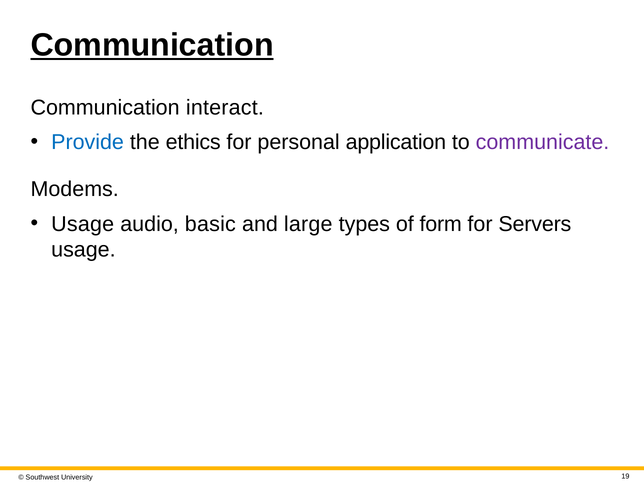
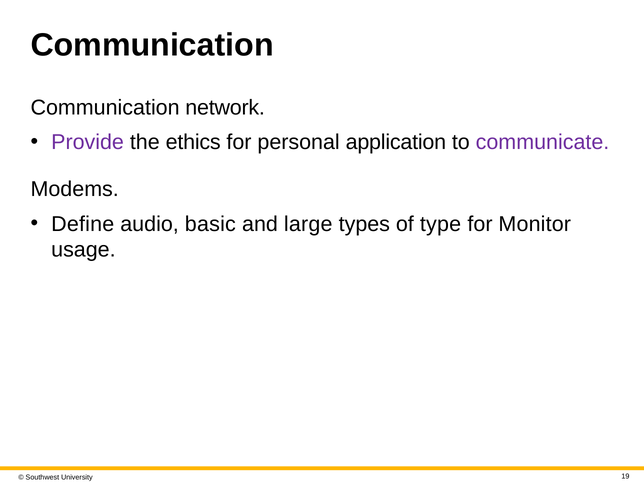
Communication at (152, 45) underline: present -> none
interact: interact -> network
Provide colour: blue -> purple
Usage at (83, 224): Usage -> Define
form: form -> type
Servers: Servers -> Monitor
